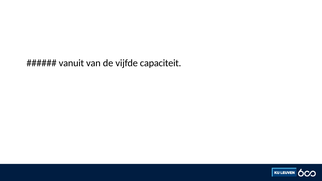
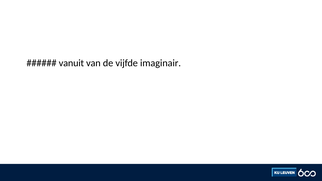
capaciteit: capaciteit -> imaginair
